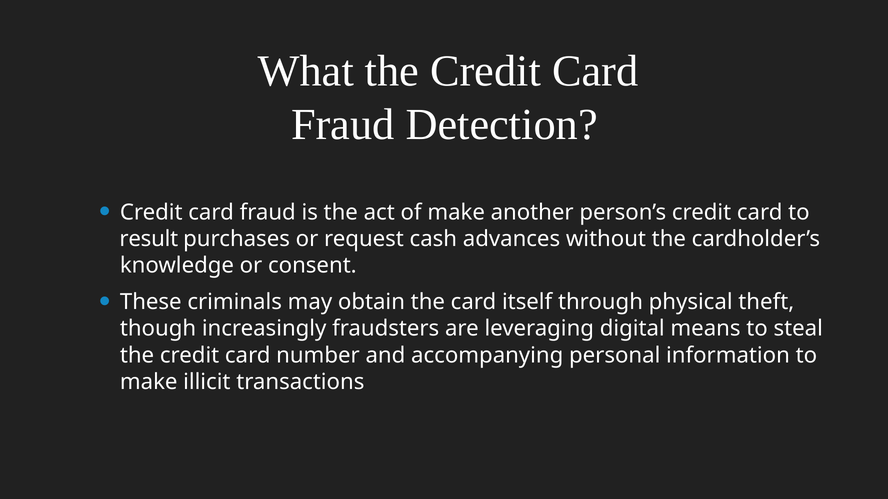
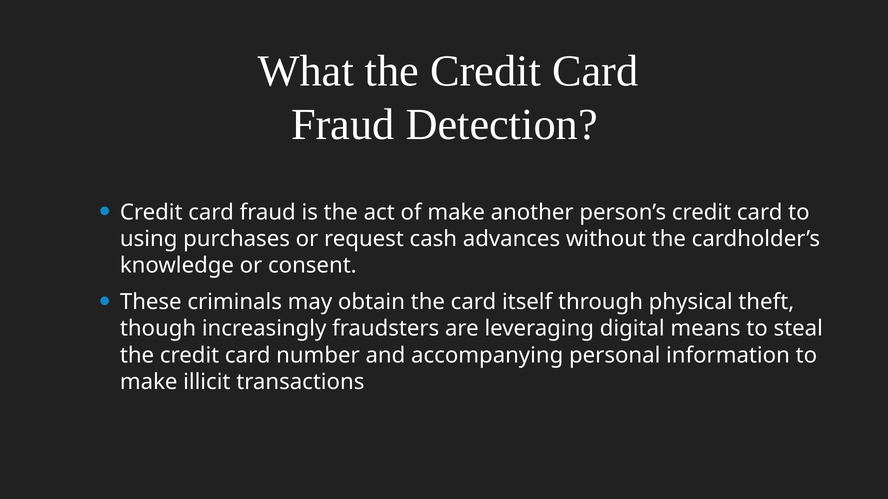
result: result -> using
